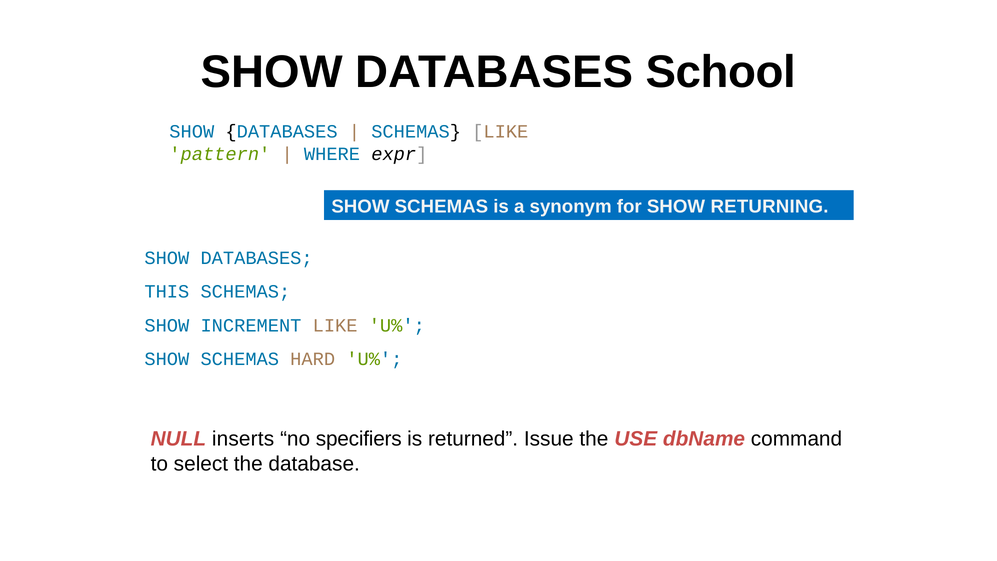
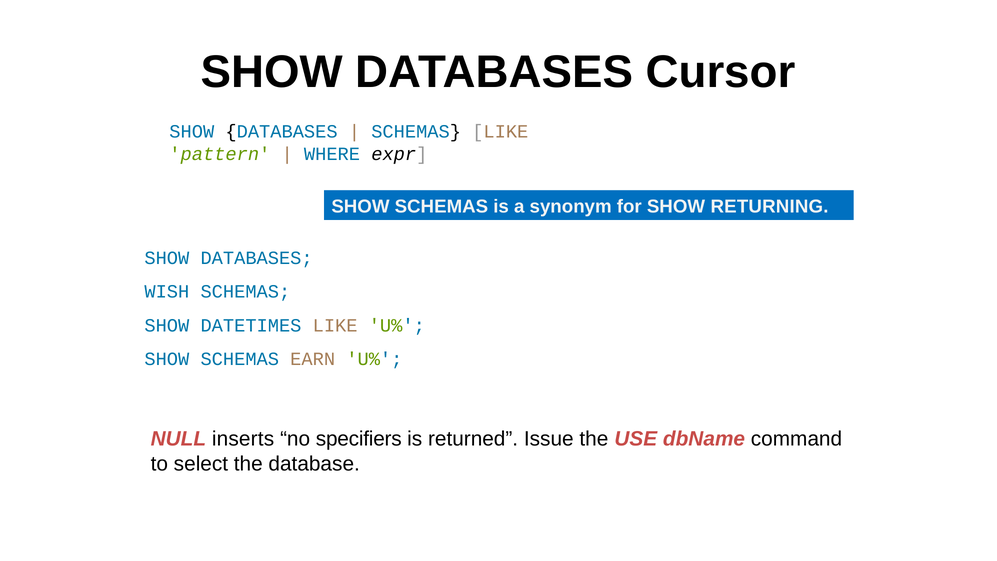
School: School -> Cursor
THIS: THIS -> WISH
INCREMENT: INCREMENT -> DATETIMES
HARD: HARD -> EARN
